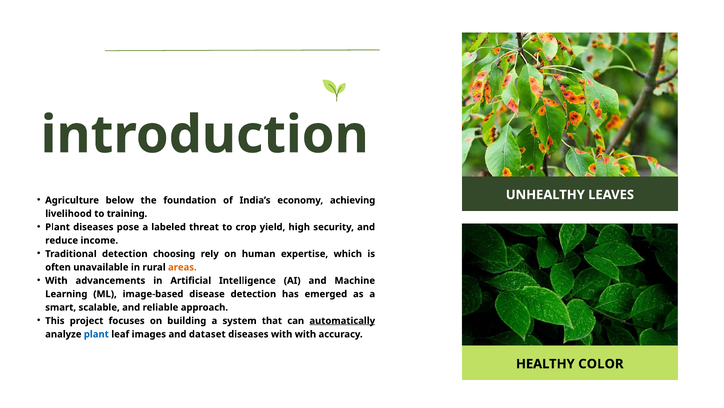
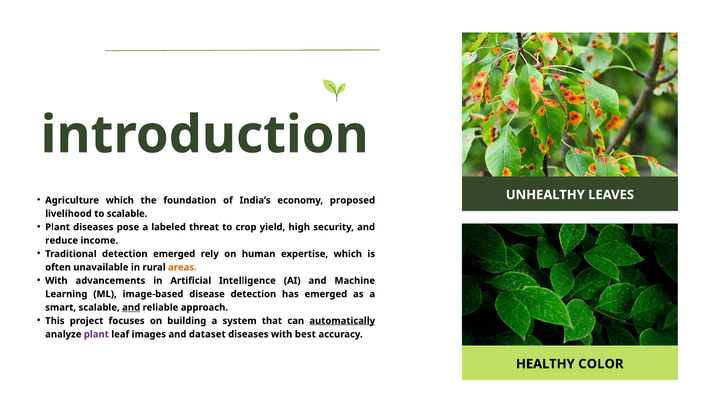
Agriculture below: below -> which
achieving: achieving -> proposed
to training: training -> scalable
detection choosing: choosing -> emerged
and at (131, 307) underline: none -> present
plant at (96, 334) colour: blue -> purple
with with: with -> best
